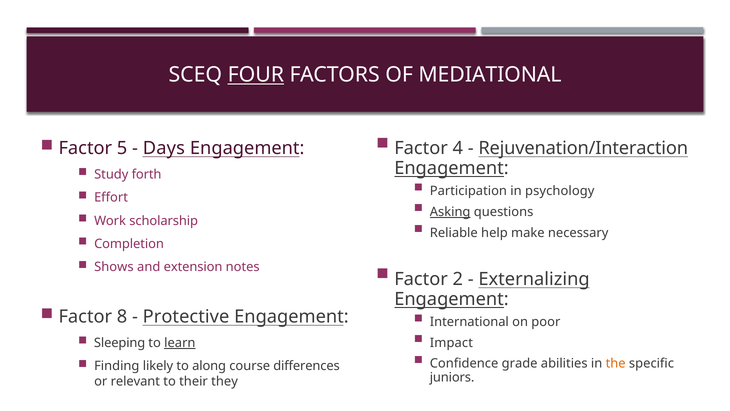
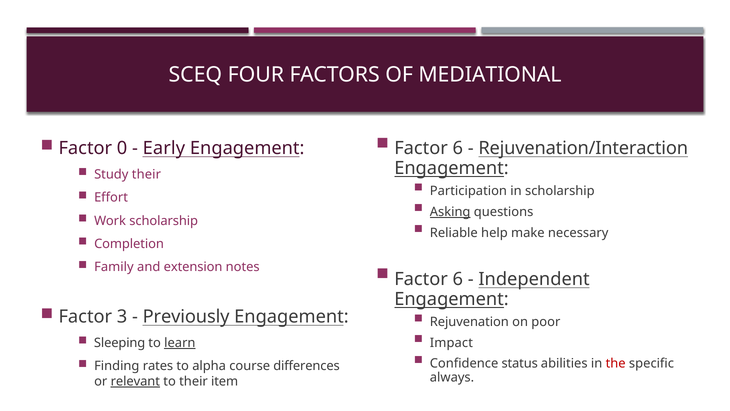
FOUR underline: present -> none
4 at (458, 148): 4 -> 6
5: 5 -> 0
Days: Days -> Early
Study forth: forth -> their
in psychology: psychology -> scholarship
Shows: Shows -> Family
2 at (458, 279): 2 -> 6
Externalizing: Externalizing -> Independent
8: 8 -> 3
Protective: Protective -> Previously
International: International -> Rejuvenation
grade: grade -> status
the colour: orange -> red
likely: likely -> rates
along: along -> alpha
juniors: juniors -> always
relevant underline: none -> present
they: they -> item
